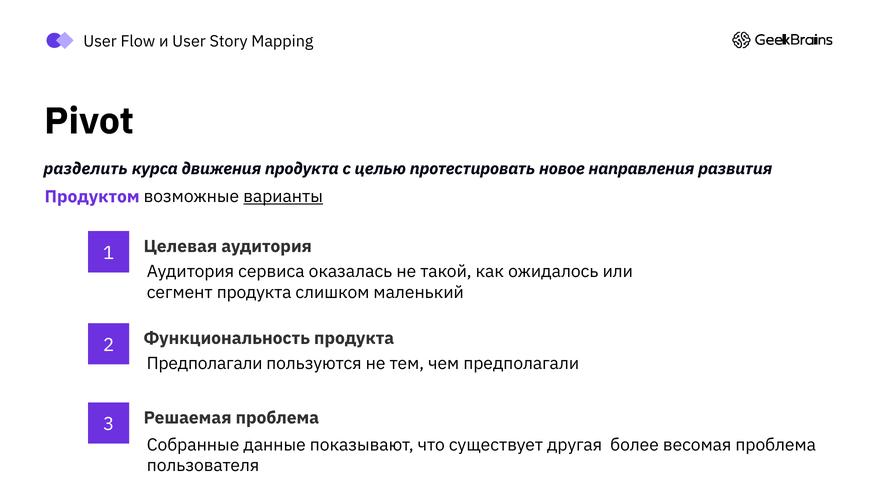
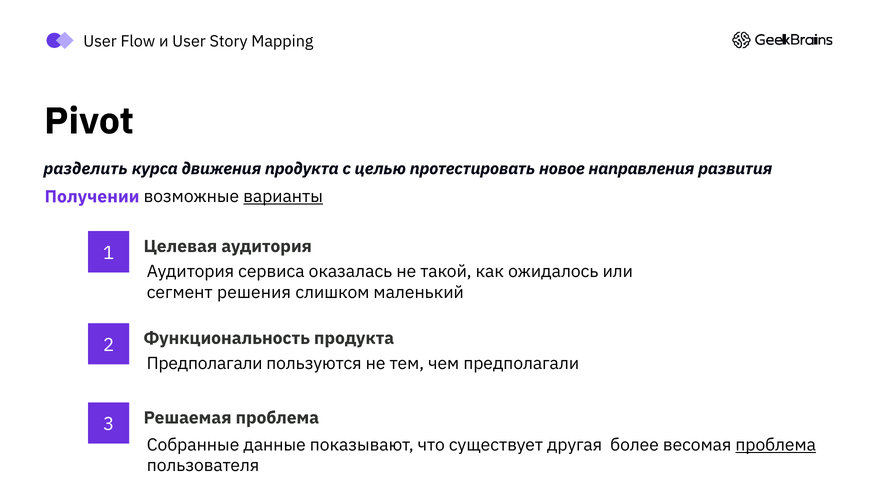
Продуктом: Продуктом -> Получении
сегмент продукта: продукта -> решения
проблема at (776, 445) underline: none -> present
